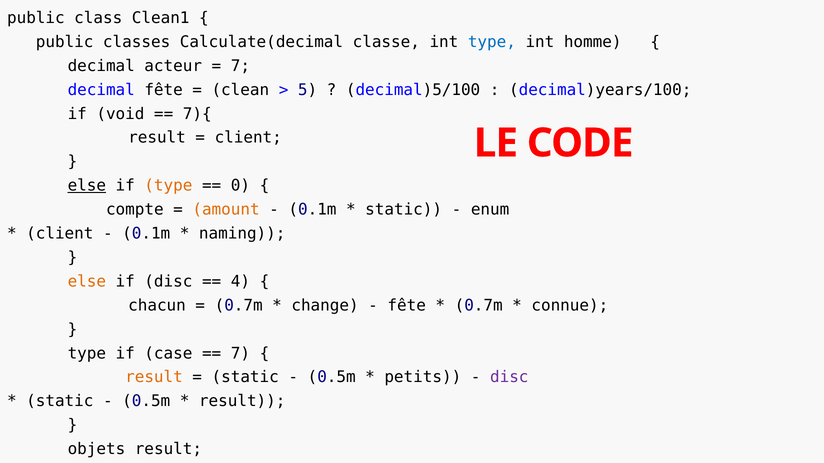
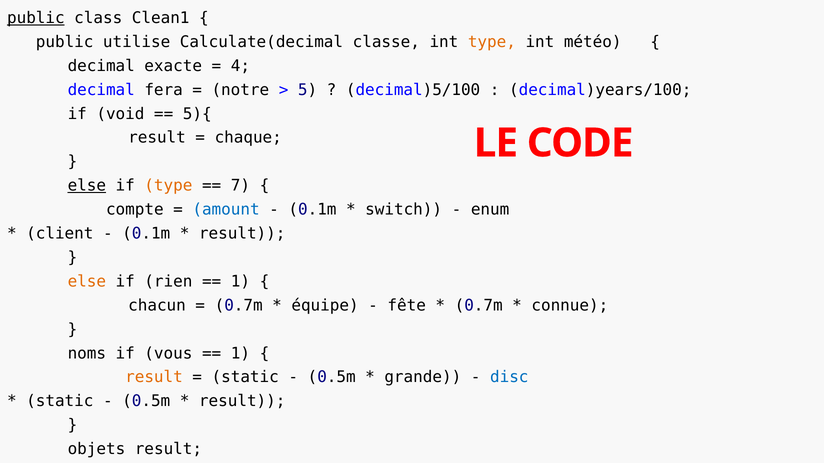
public at (36, 18) underline: none -> present
classes: classes -> utilise
type at (492, 42) colour: blue -> orange
homme: homme -> météo
acteur: acteur -> exacte
7 at (240, 66): 7 -> 4
decimal fête: fête -> fera
clean: clean -> notre
7){: 7){ -> 5){
client at (248, 138): client -> chaque
0: 0 -> 7
amount colour: orange -> blue
static at (404, 210): static -> switch
naming at (242, 234): naming -> result
if disc: disc -> rien
4 at (240, 282): 4 -> 1
change: change -> équipe
type at (87, 354): type -> noms
case: case -> vous
7 at (240, 354): 7 -> 1
petits: petits -> grande
disc at (509, 378) colour: purple -> blue
